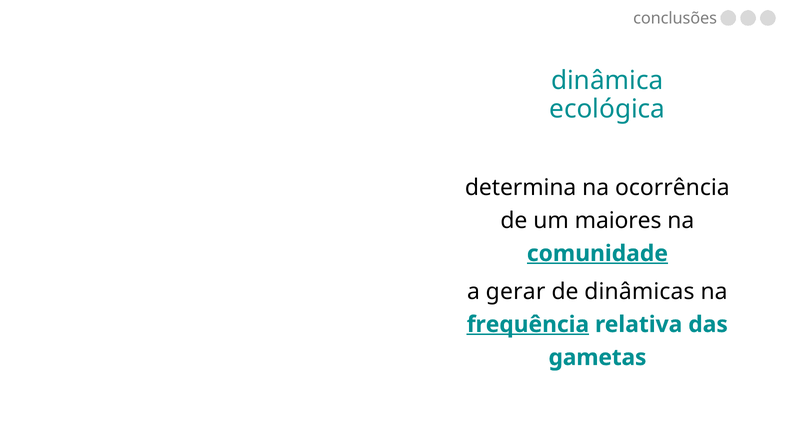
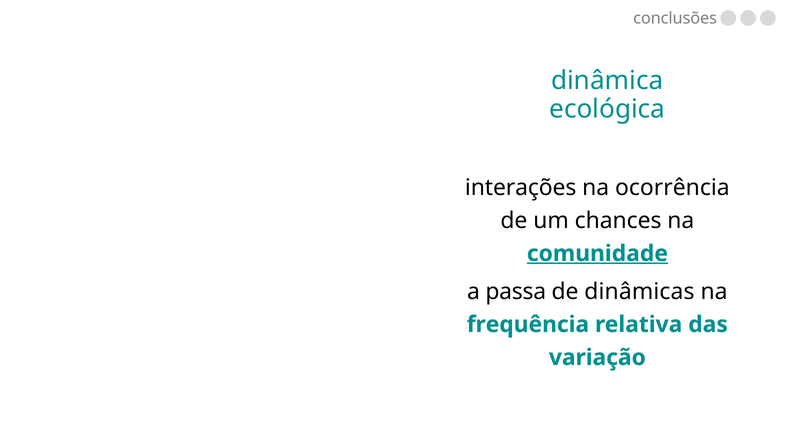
determina: determina -> interações
maiores: maiores -> chances
gerar: gerar -> passa
frequência underline: present -> none
gametas: gametas -> variação
